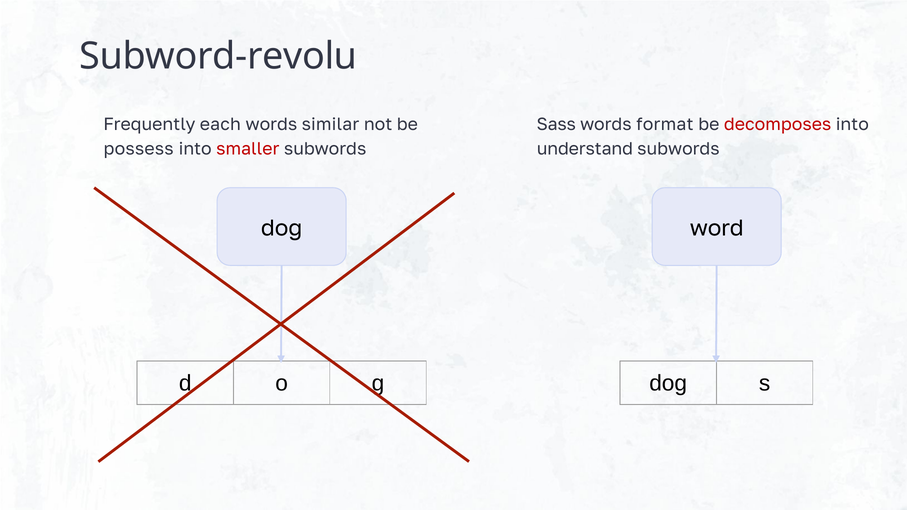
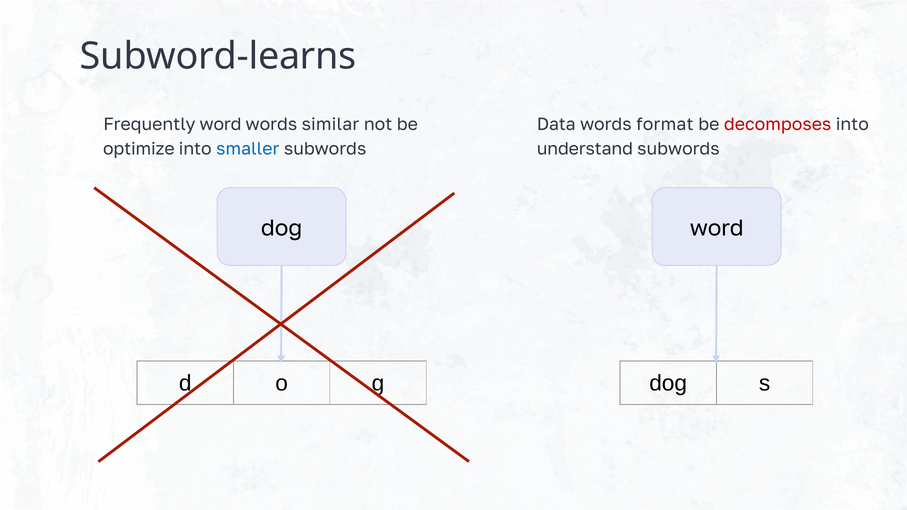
Subword-revolu: Subword-revolu -> Subword-learns
Frequently each: each -> word
Sass: Sass -> Data
possess: possess -> optimize
smaller colour: red -> blue
